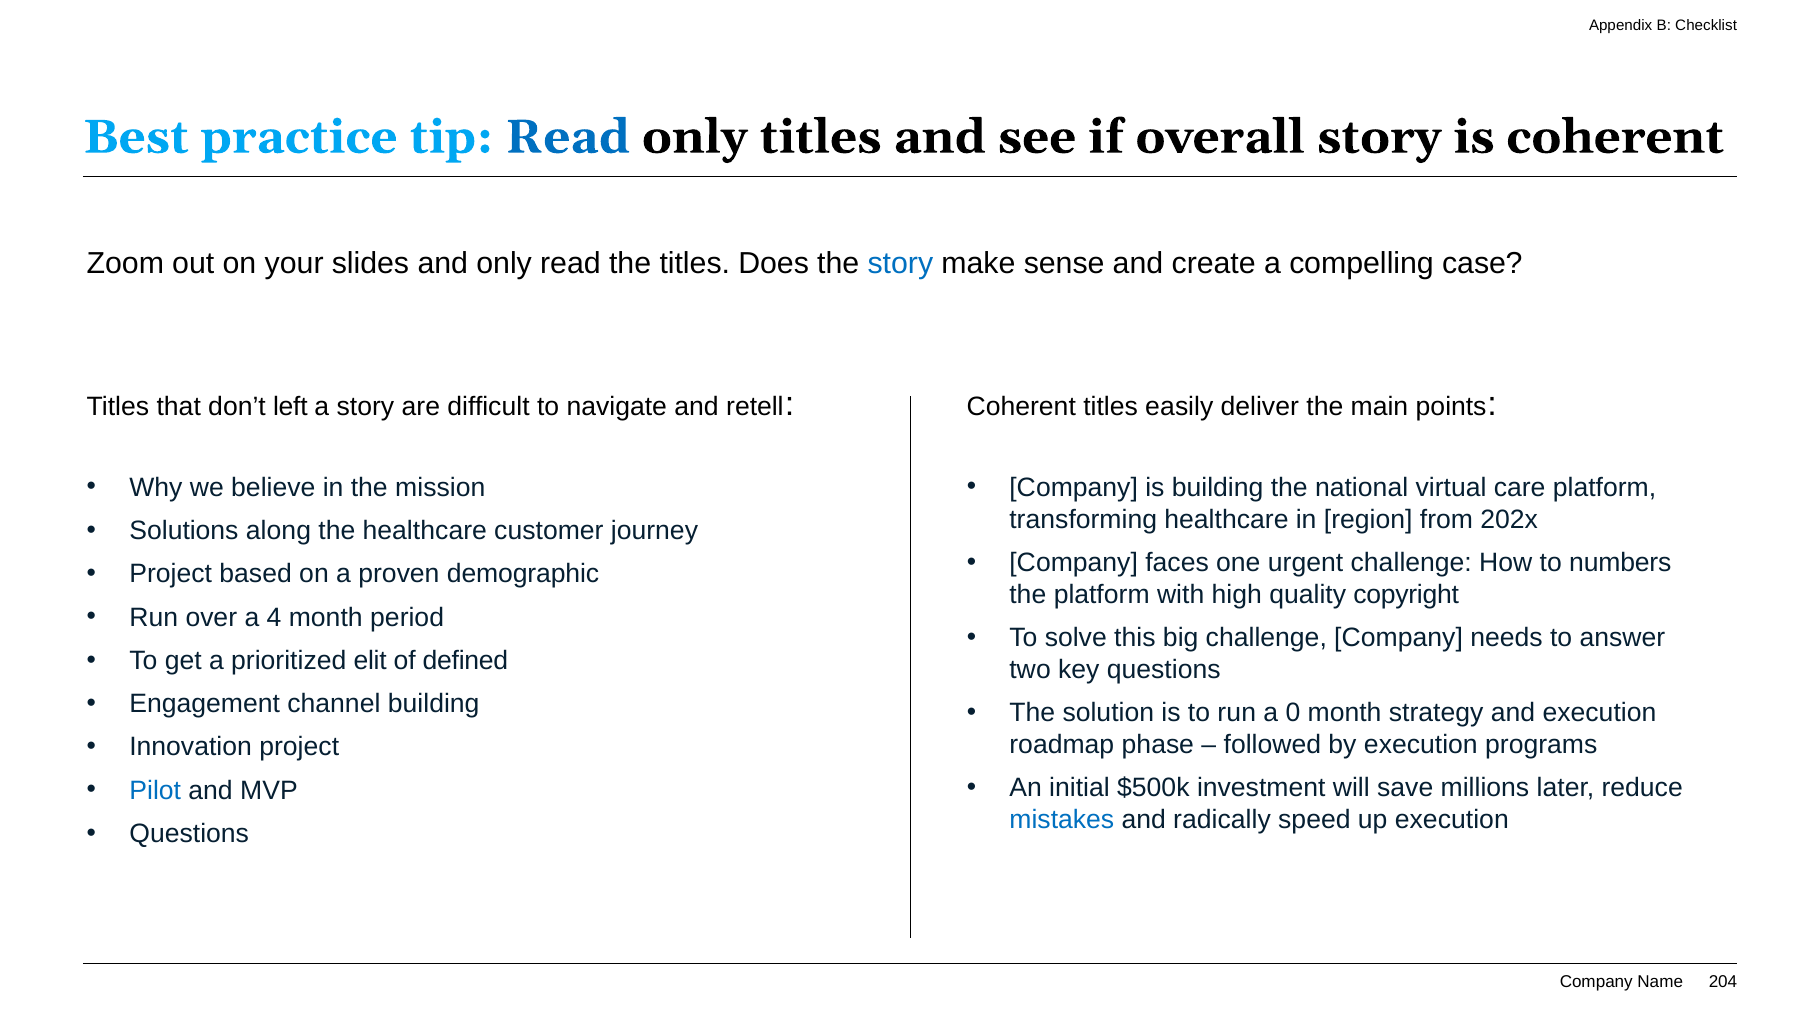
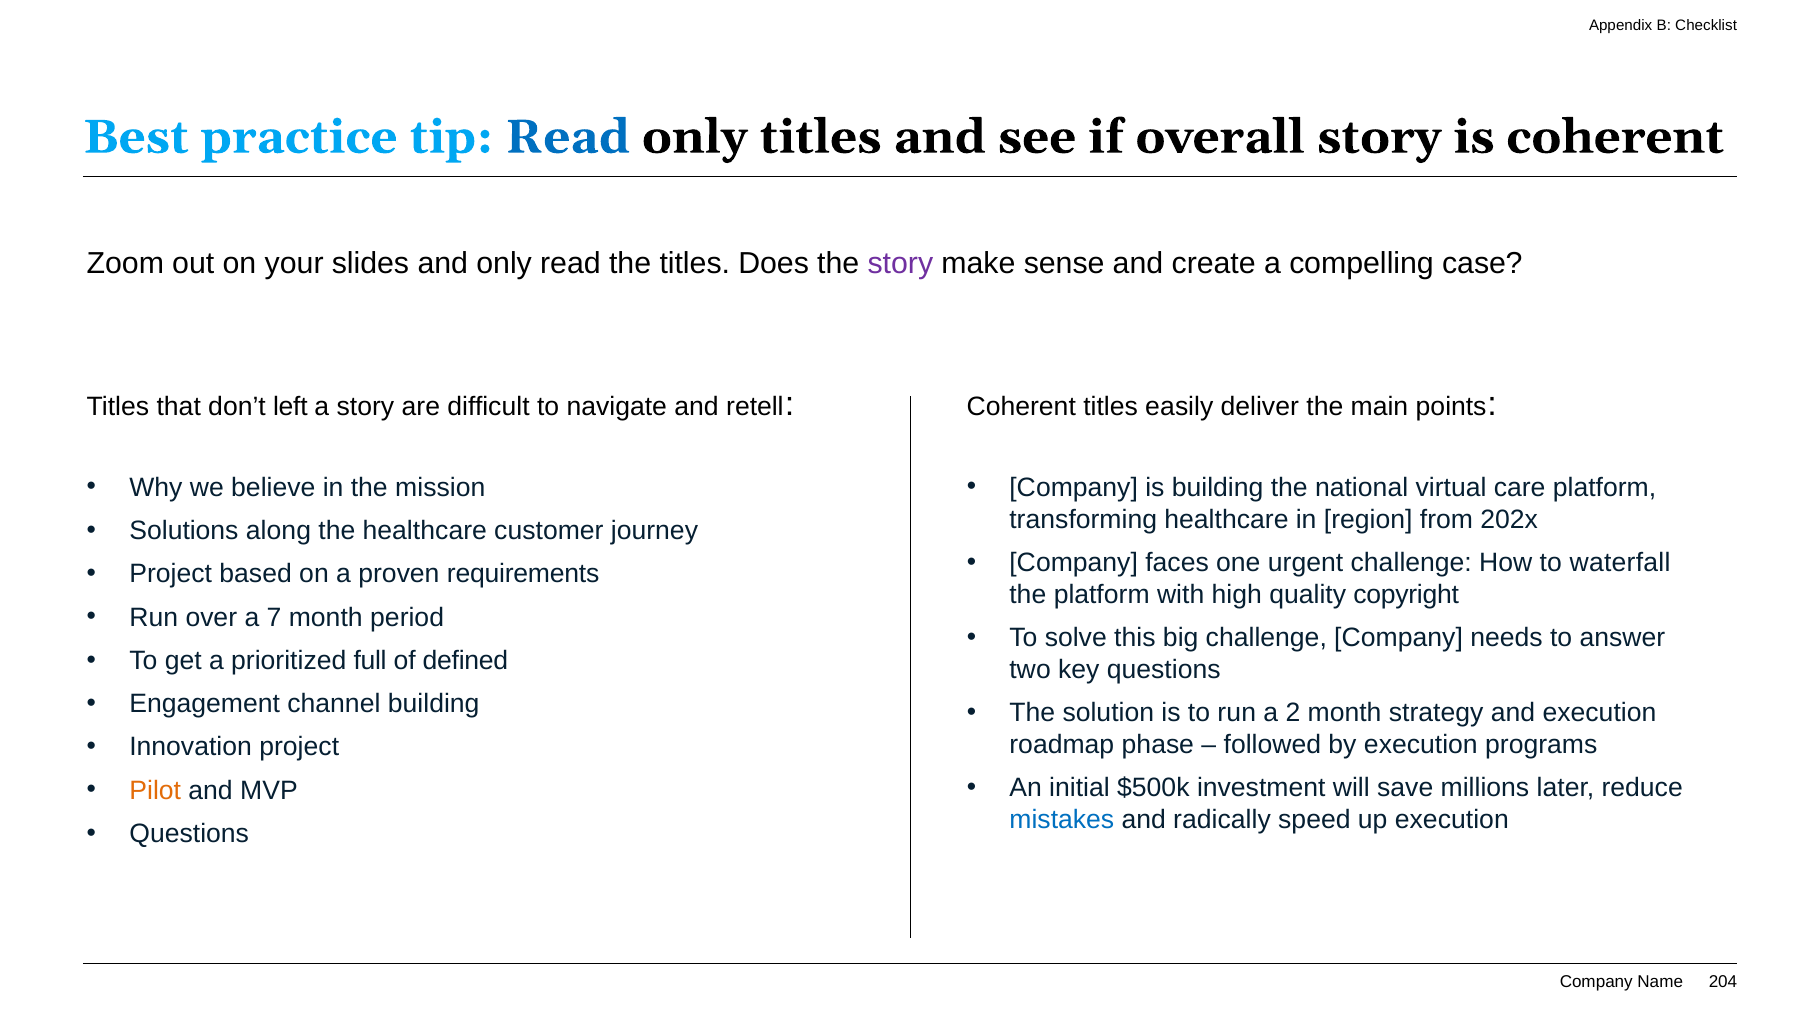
story at (900, 263) colour: blue -> purple
numbers: numbers -> waterfall
demographic: demographic -> requirements
4: 4 -> 7
elit: elit -> full
0: 0 -> 2
Pilot colour: blue -> orange
